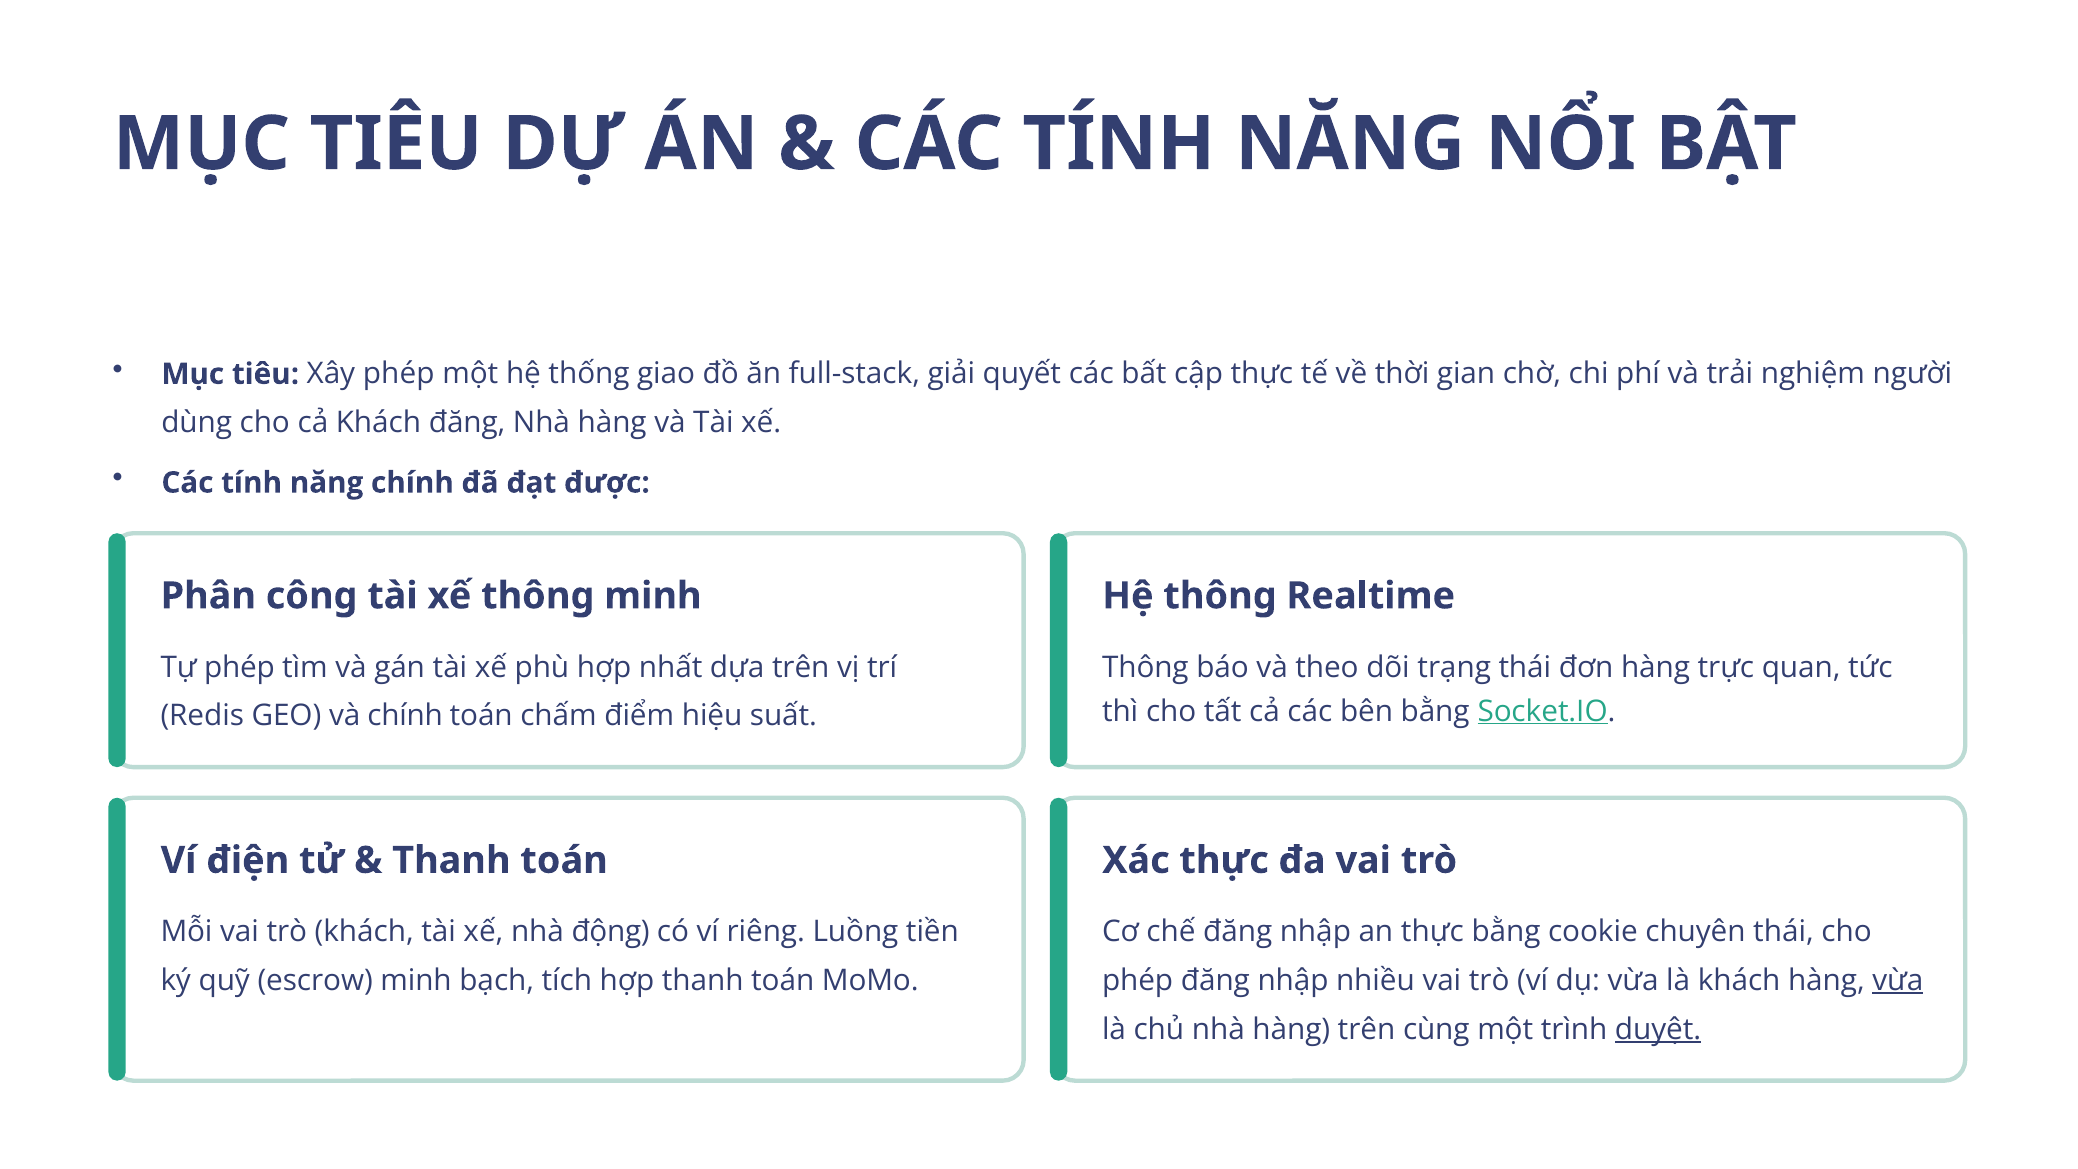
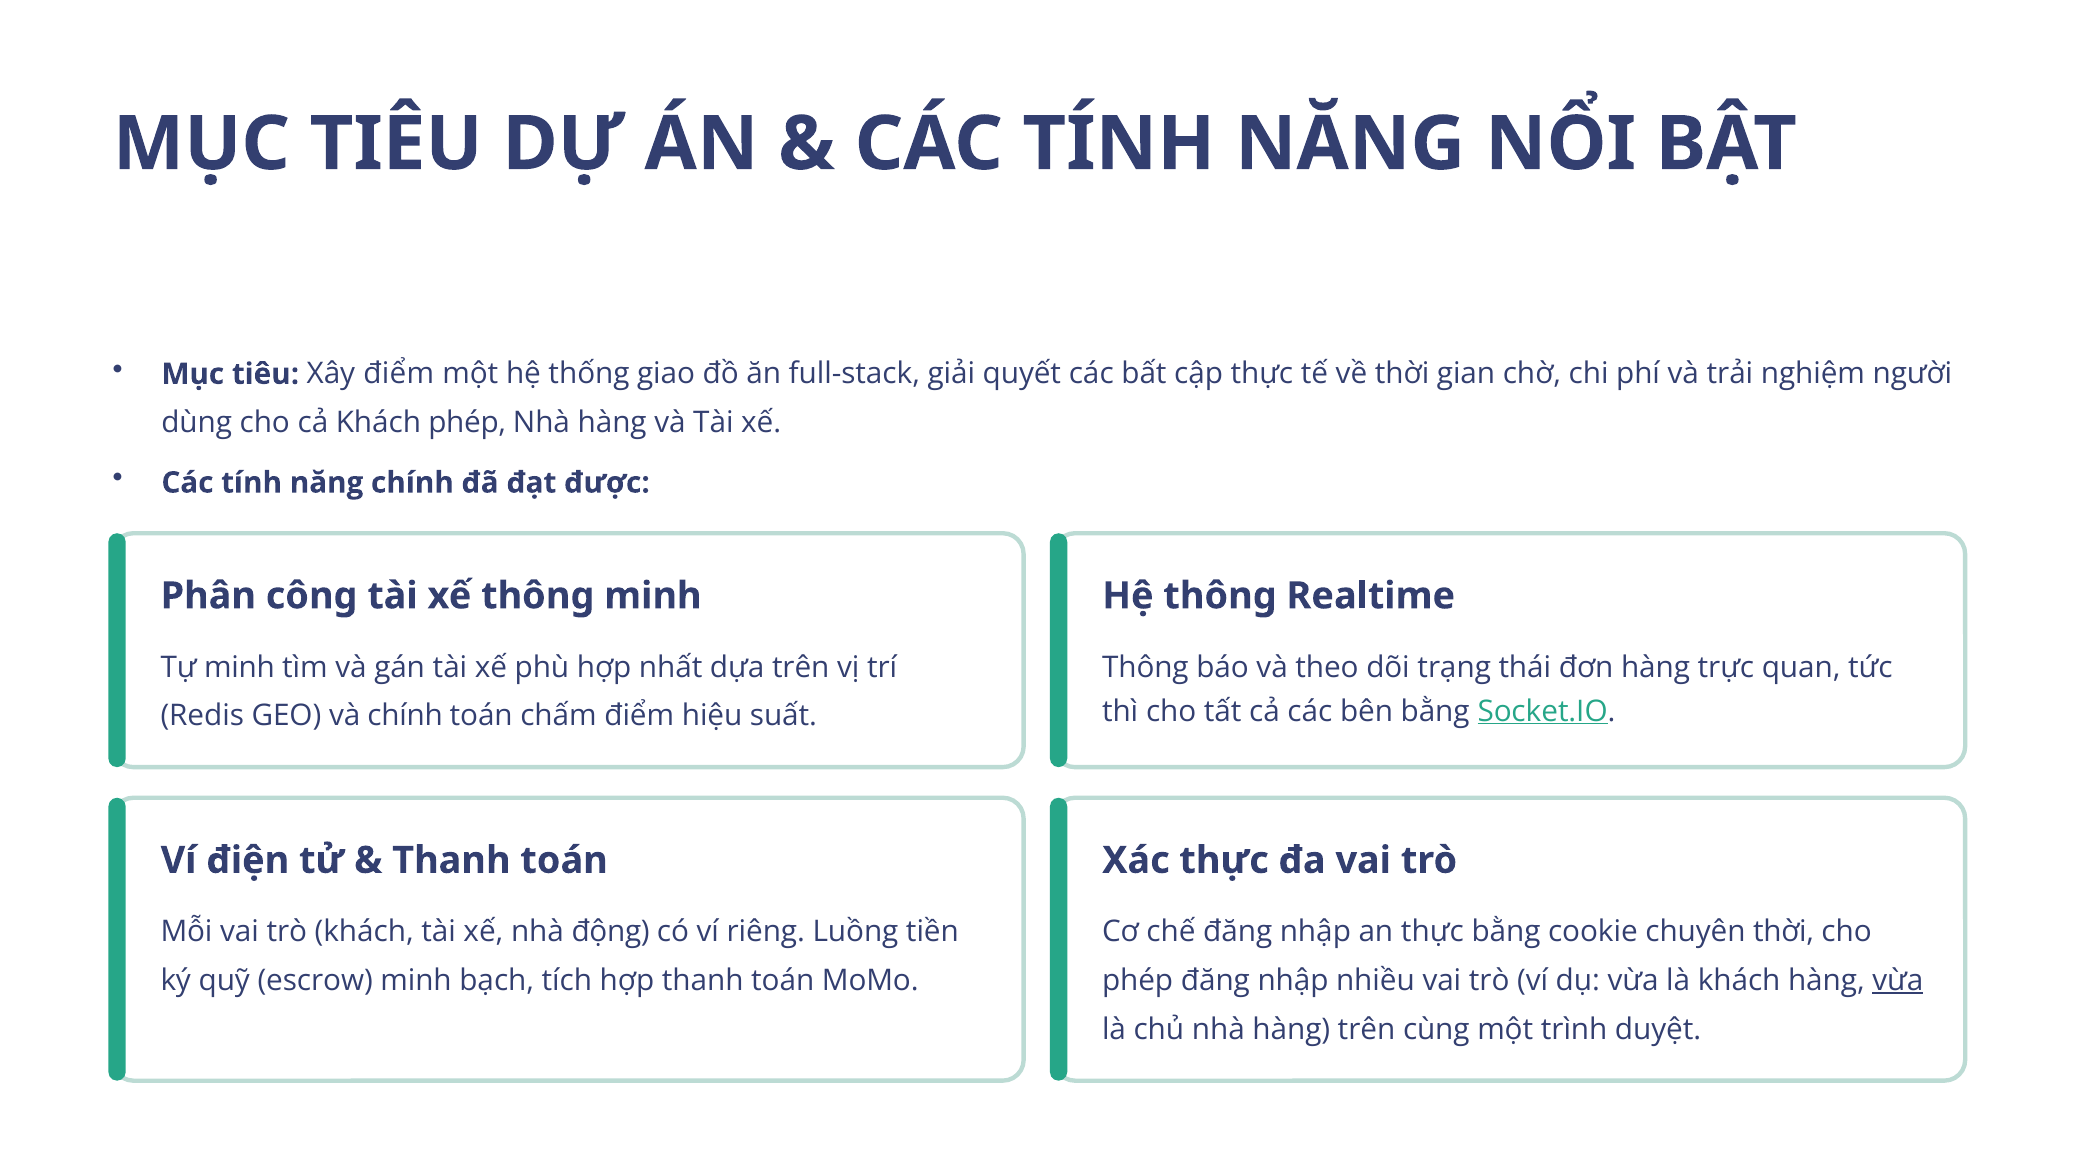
Xây phép: phép -> điểm
Khách đăng: đăng -> phép
Tự phép: phép -> minh
chuyên thái: thái -> thời
duyệt underline: present -> none
